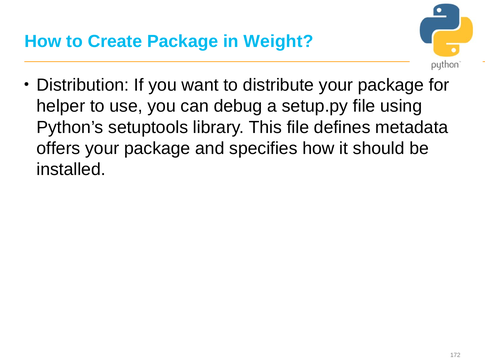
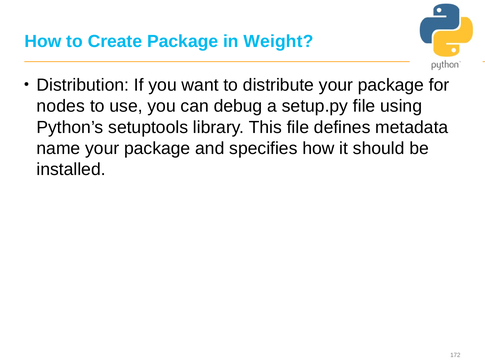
helper: helper -> nodes
offers: offers -> name
